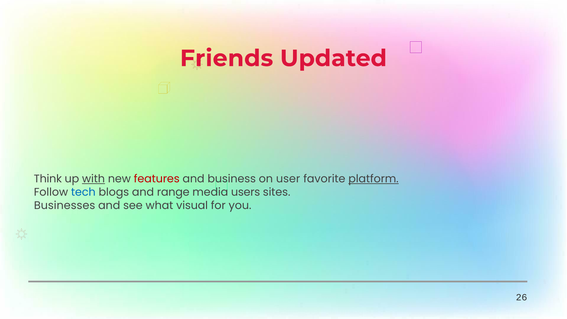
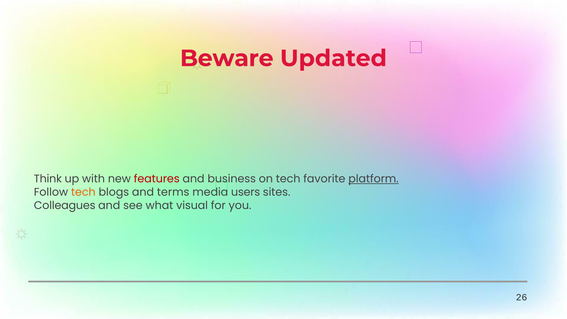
Friends: Friends -> Beware
with underline: present -> none
on user: user -> tech
tech at (83, 192) colour: blue -> orange
range: range -> terms
Businesses: Businesses -> Colleagues
